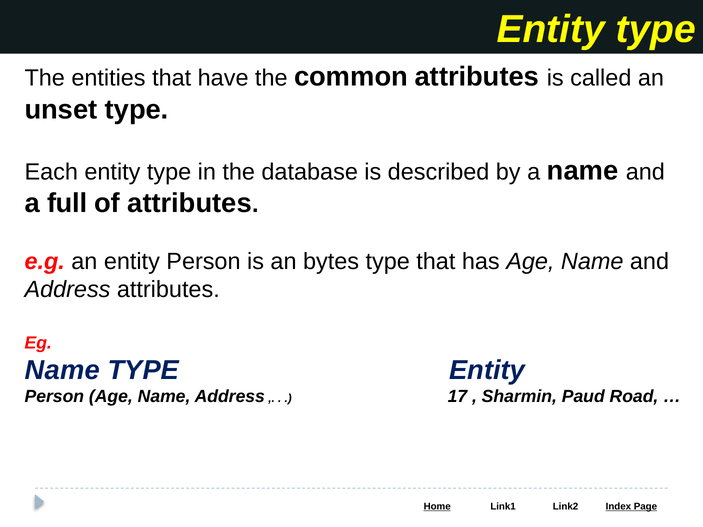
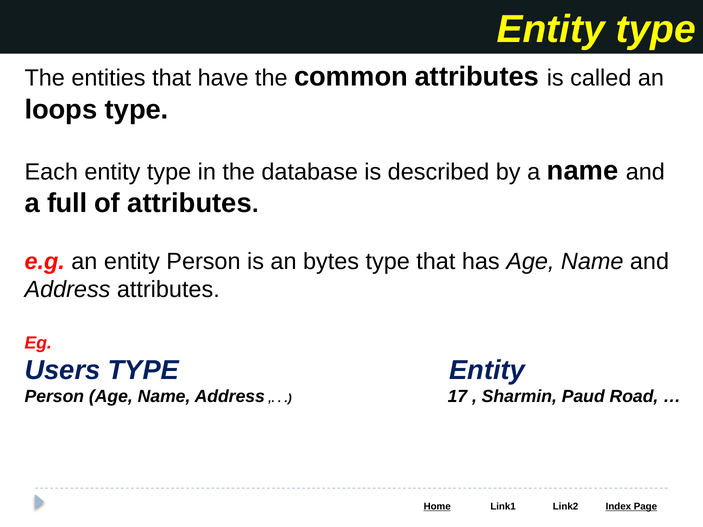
unset: unset -> loops
Name at (62, 371): Name -> Users
